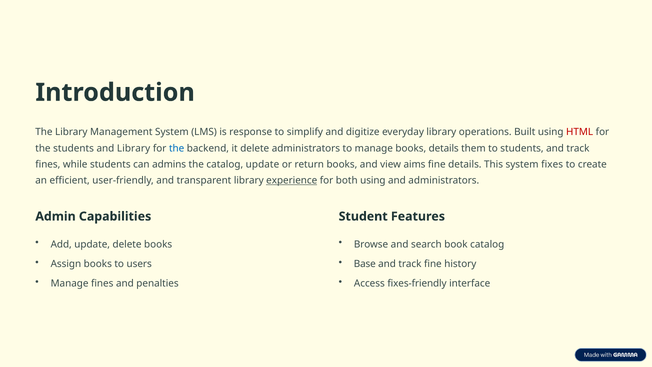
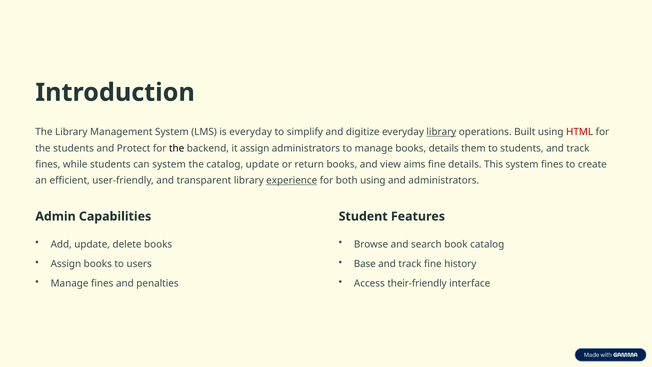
is response: response -> everyday
library at (441, 132) underline: none -> present
and Library: Library -> Protect
the at (177, 148) colour: blue -> black
it delete: delete -> assign
can admins: admins -> system
system fixes: fixes -> fines
fixes-friendly: fixes-friendly -> their-friendly
